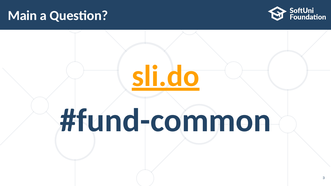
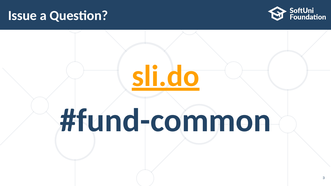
Main: Main -> Issue
